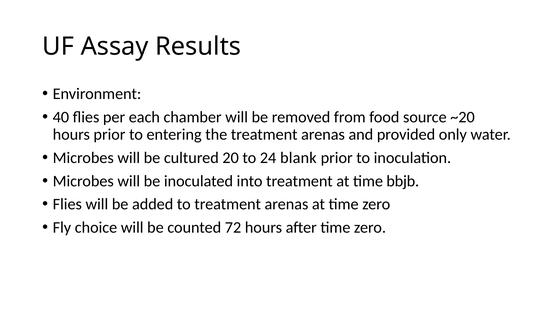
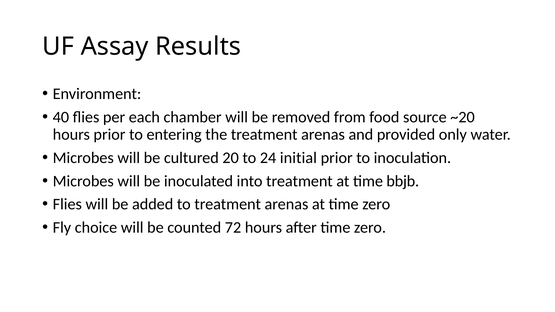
blank: blank -> initial
